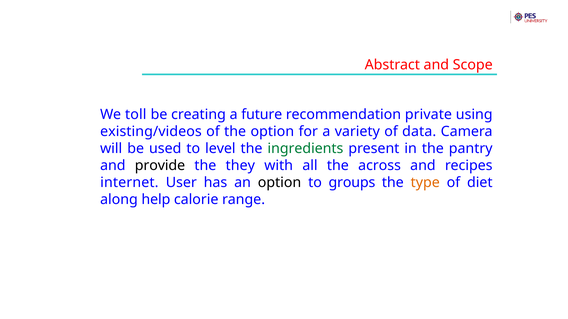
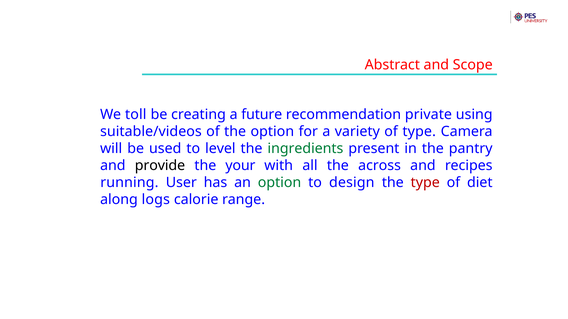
existing/videos: existing/videos -> suitable/videos
of data: data -> type
they: they -> your
internet: internet -> running
option at (280, 183) colour: black -> green
groups: groups -> design
type at (425, 183) colour: orange -> red
help: help -> logs
